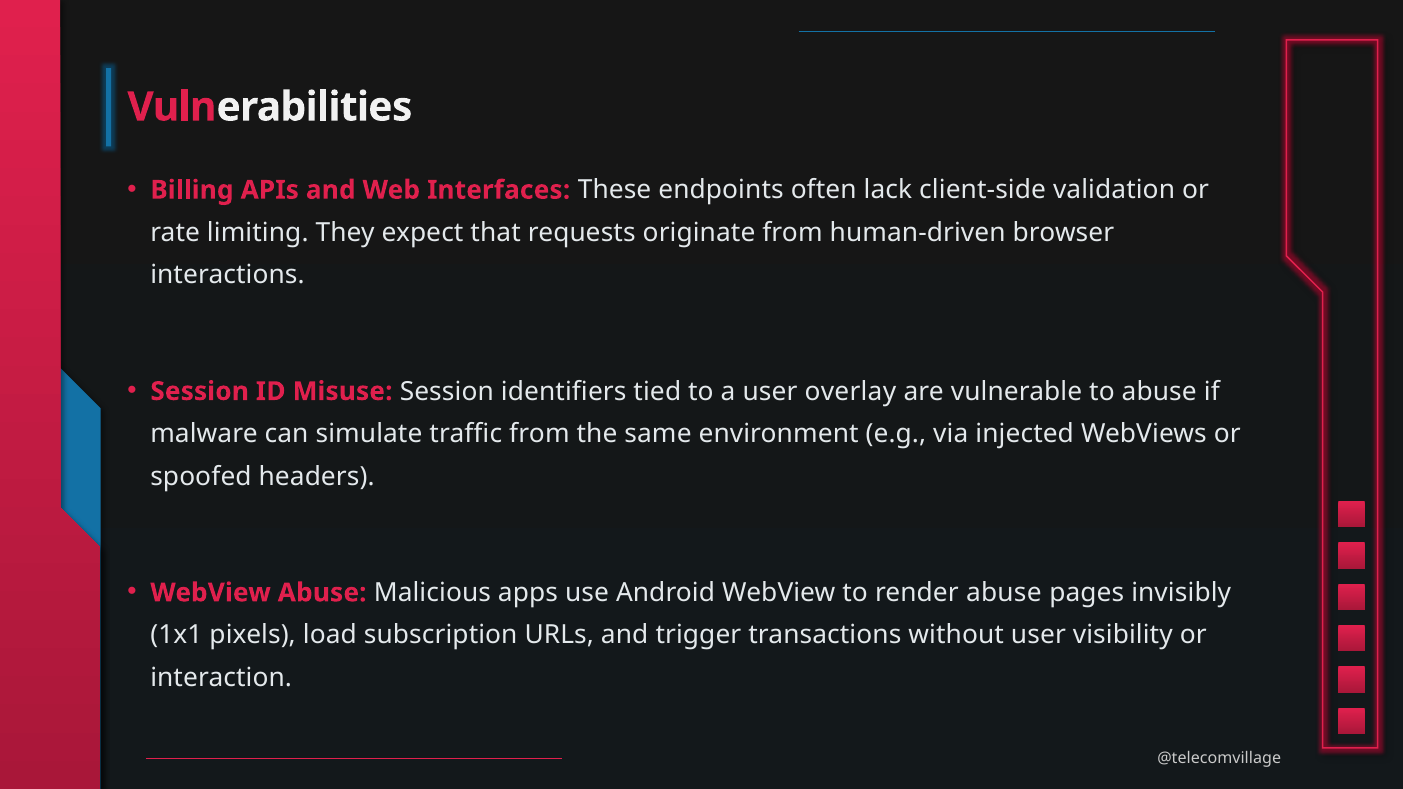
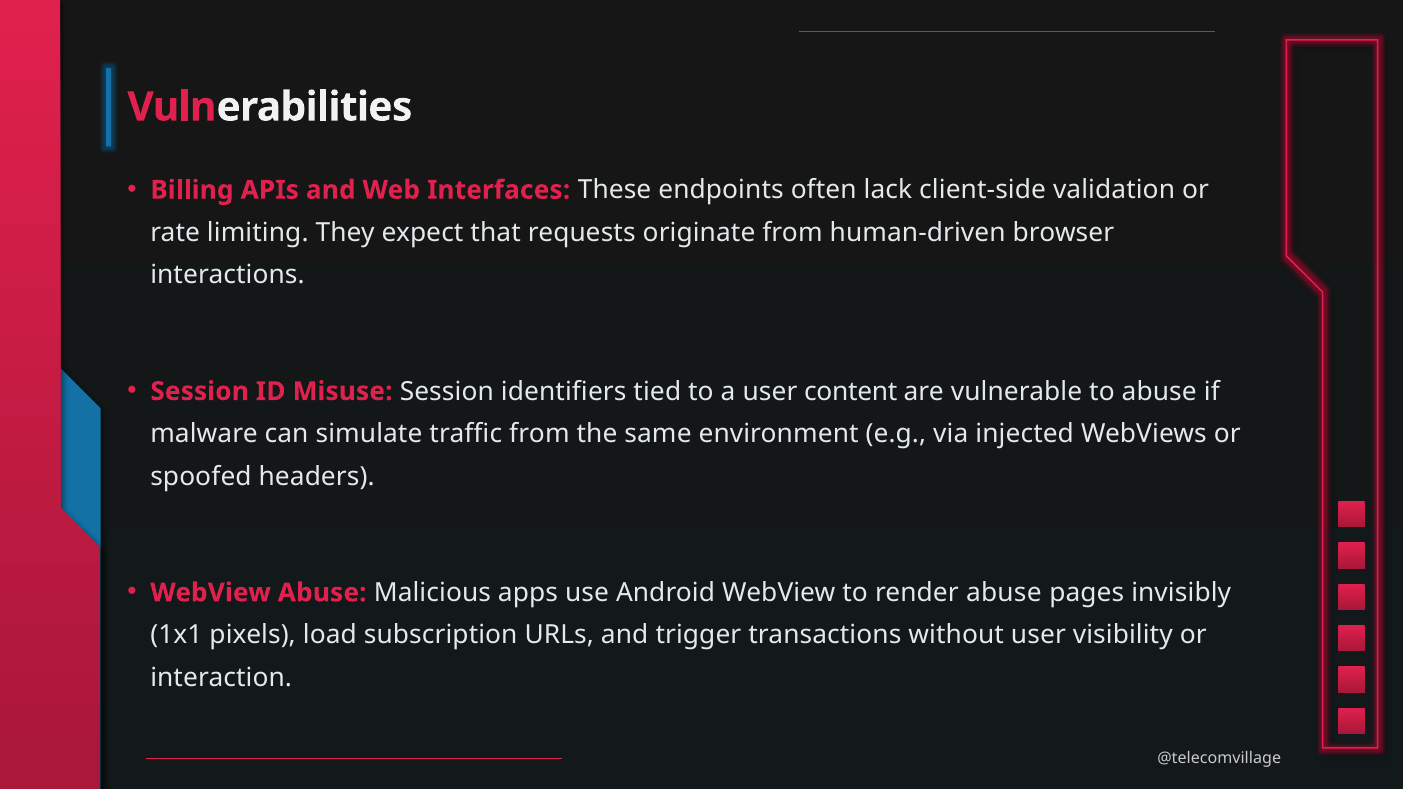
overlay: overlay -> content
